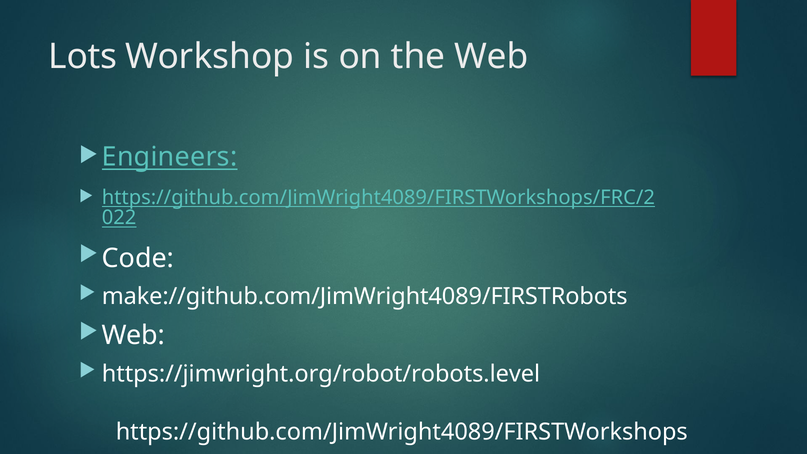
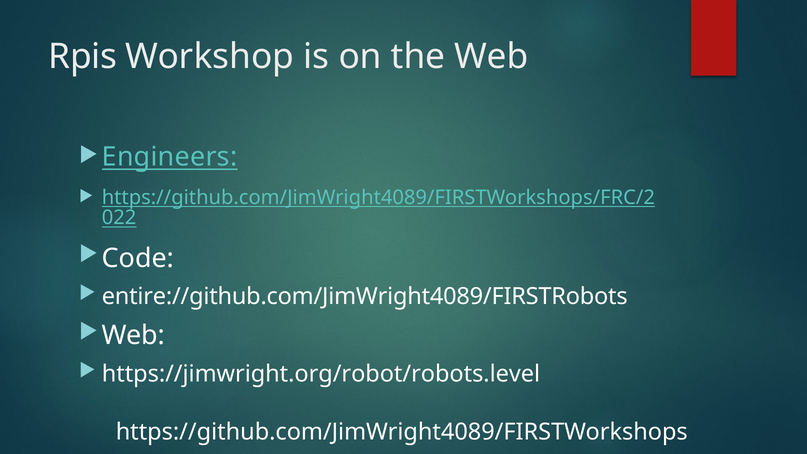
Lots: Lots -> Rpis
make://github.com/JimWright4089/FIRSTRobots: make://github.com/JimWright4089/FIRSTRobots -> entire://github.com/JimWright4089/FIRSTRobots
